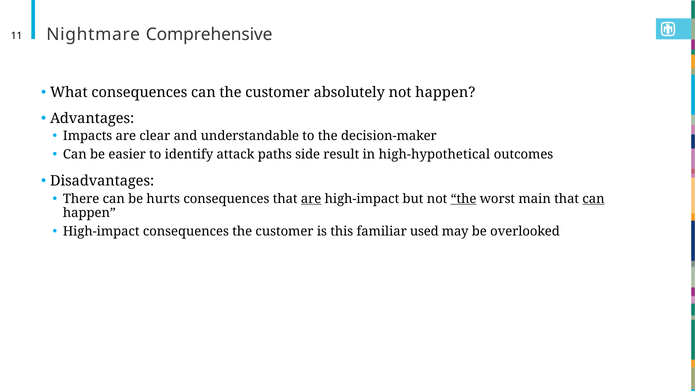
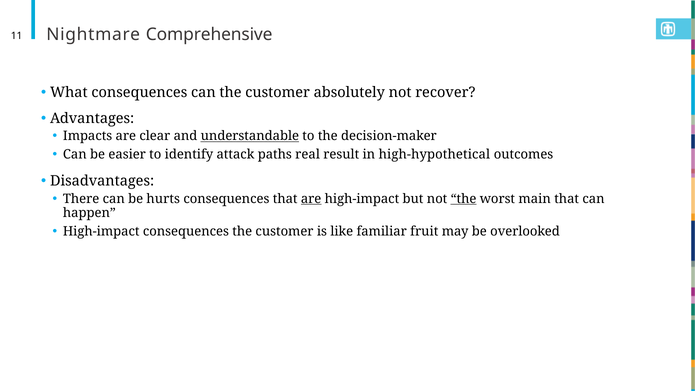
not happen: happen -> recover
understandable underline: none -> present
side: side -> real
can at (593, 199) underline: present -> none
this: this -> like
used: used -> fruit
